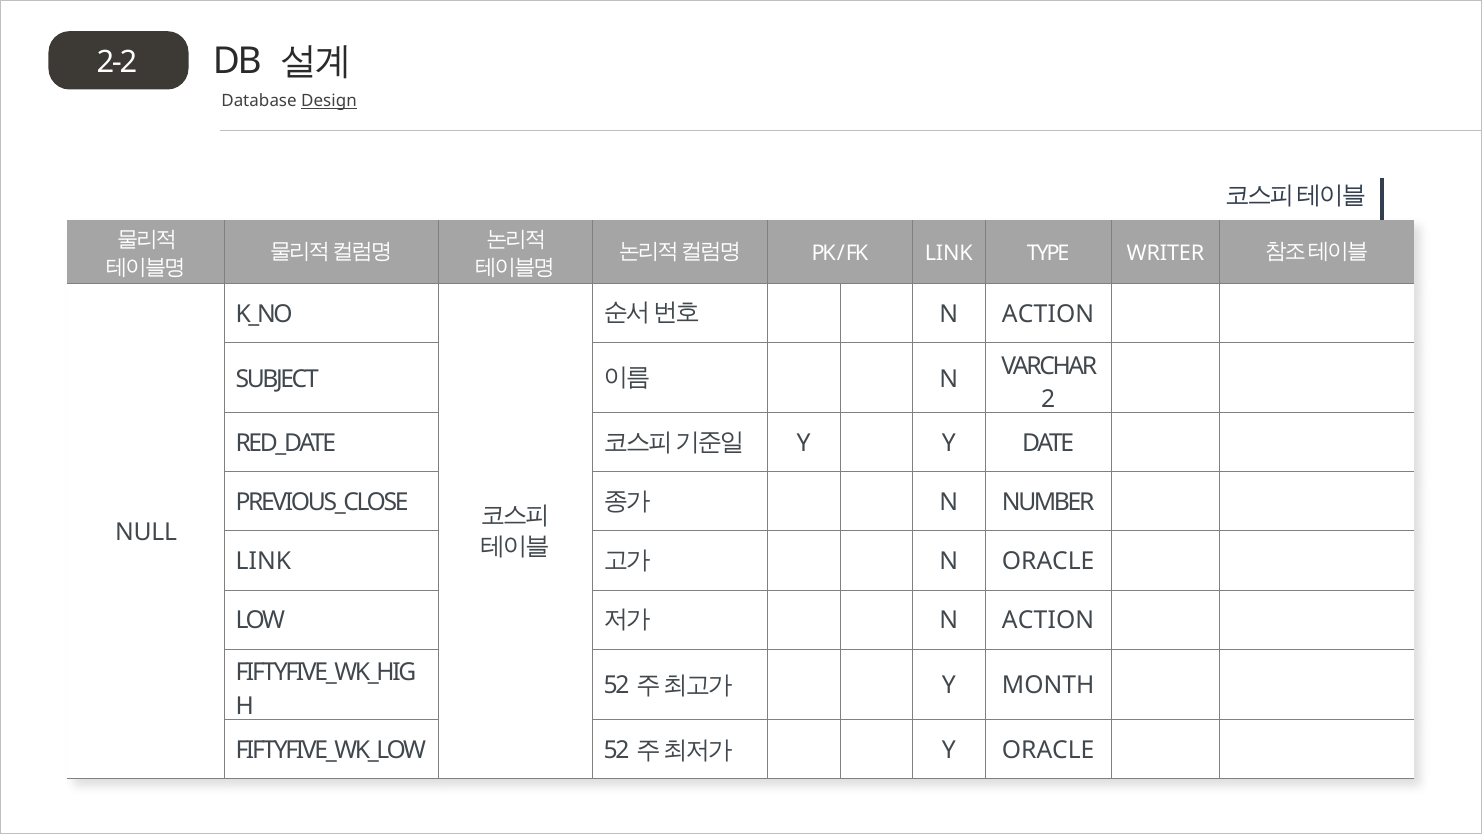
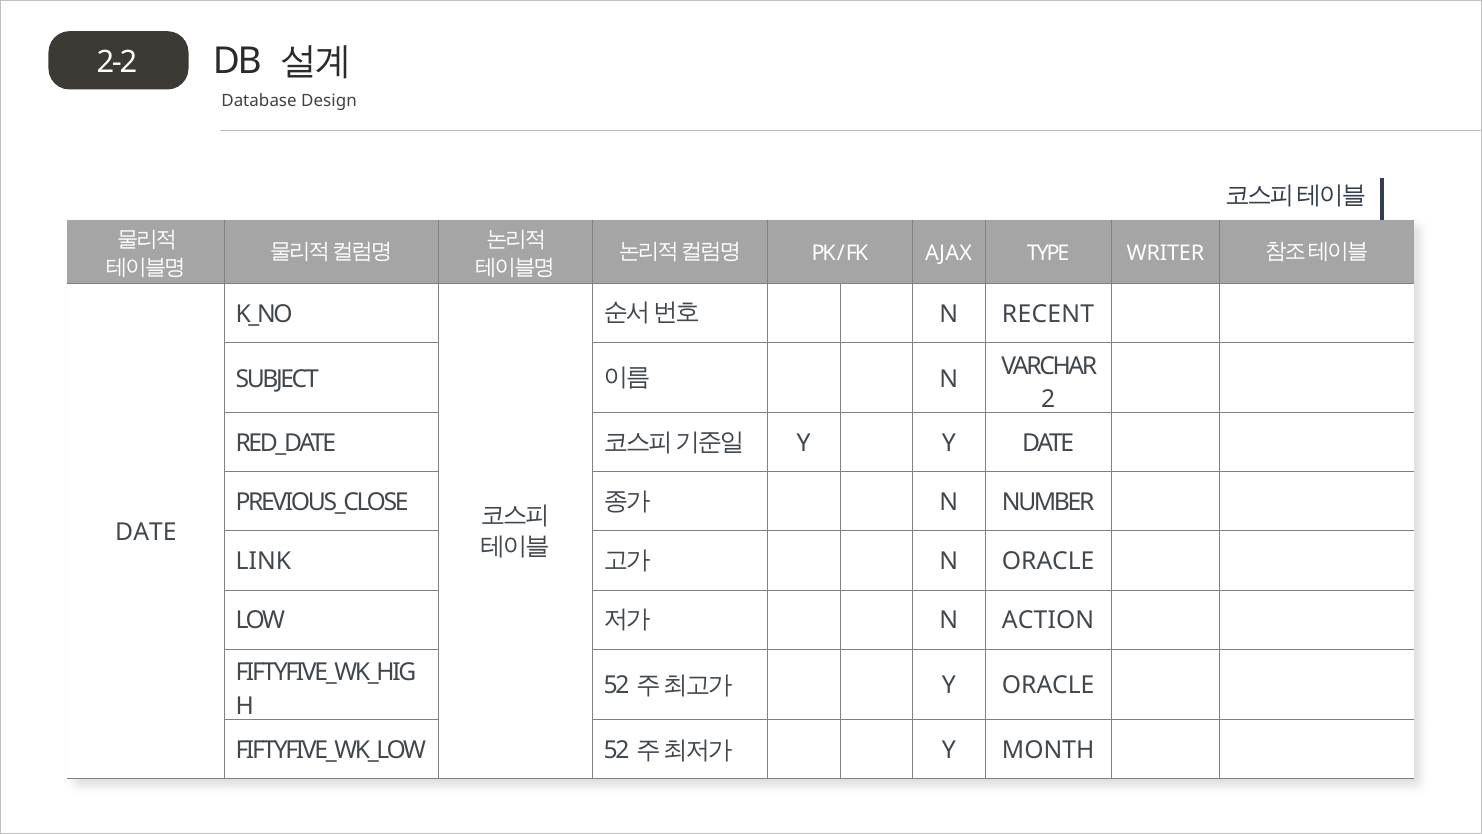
Design underline: present -> none
FK LINK: LINK -> AJAX
ACTION at (1048, 314): ACTION -> RECENT
NULL at (146, 532): NULL -> DATE
Y MONTH: MONTH -> ORACLE
Y ORACLE: ORACLE -> MONTH
